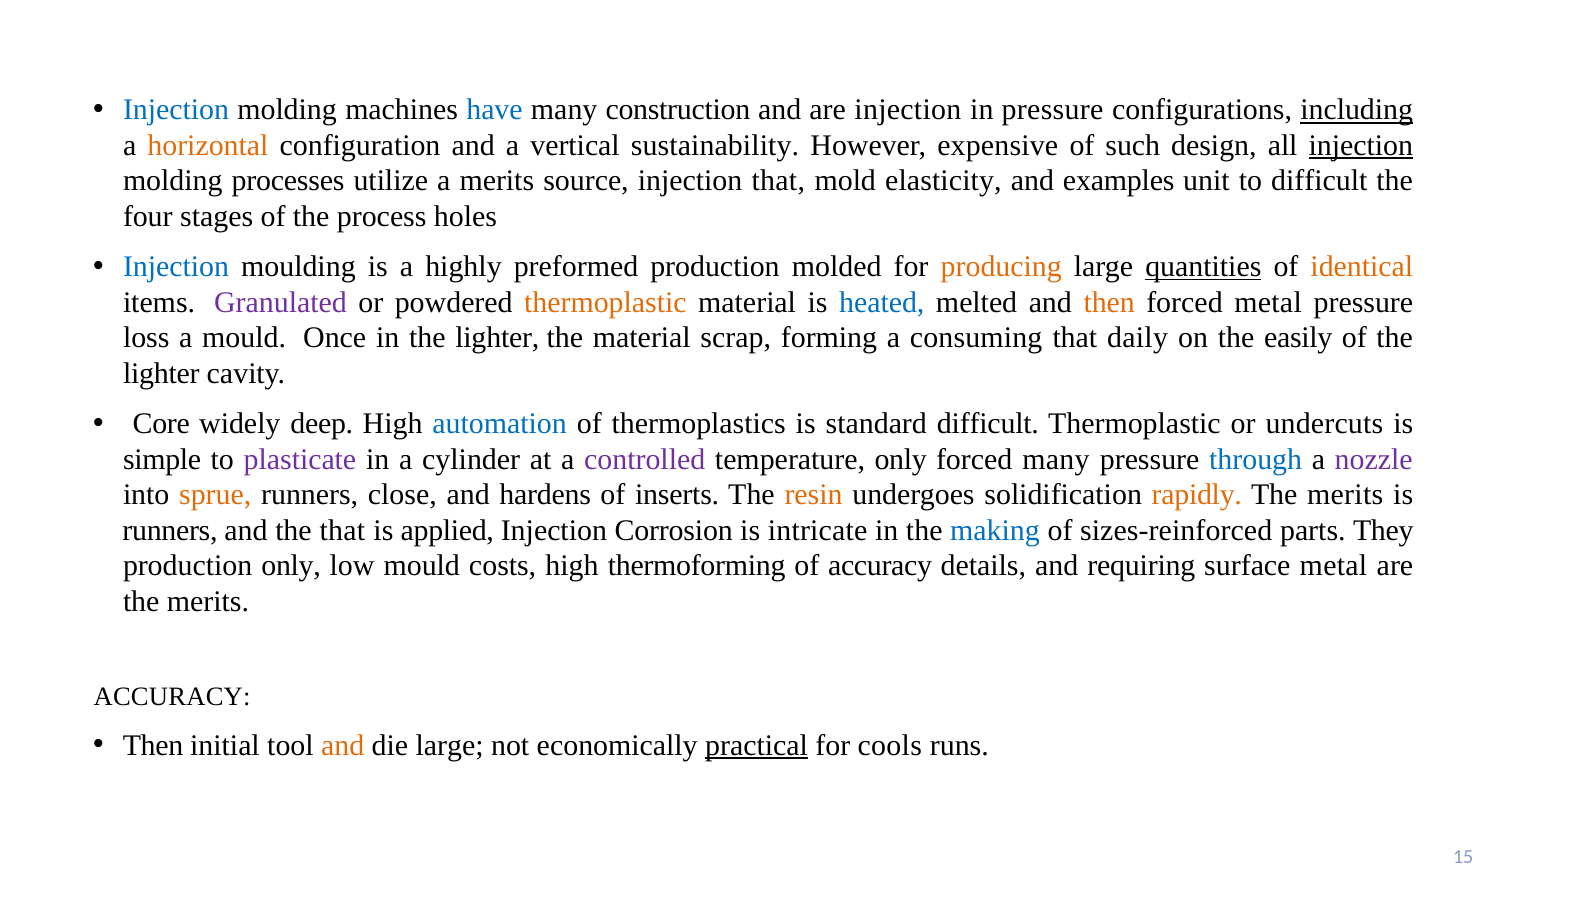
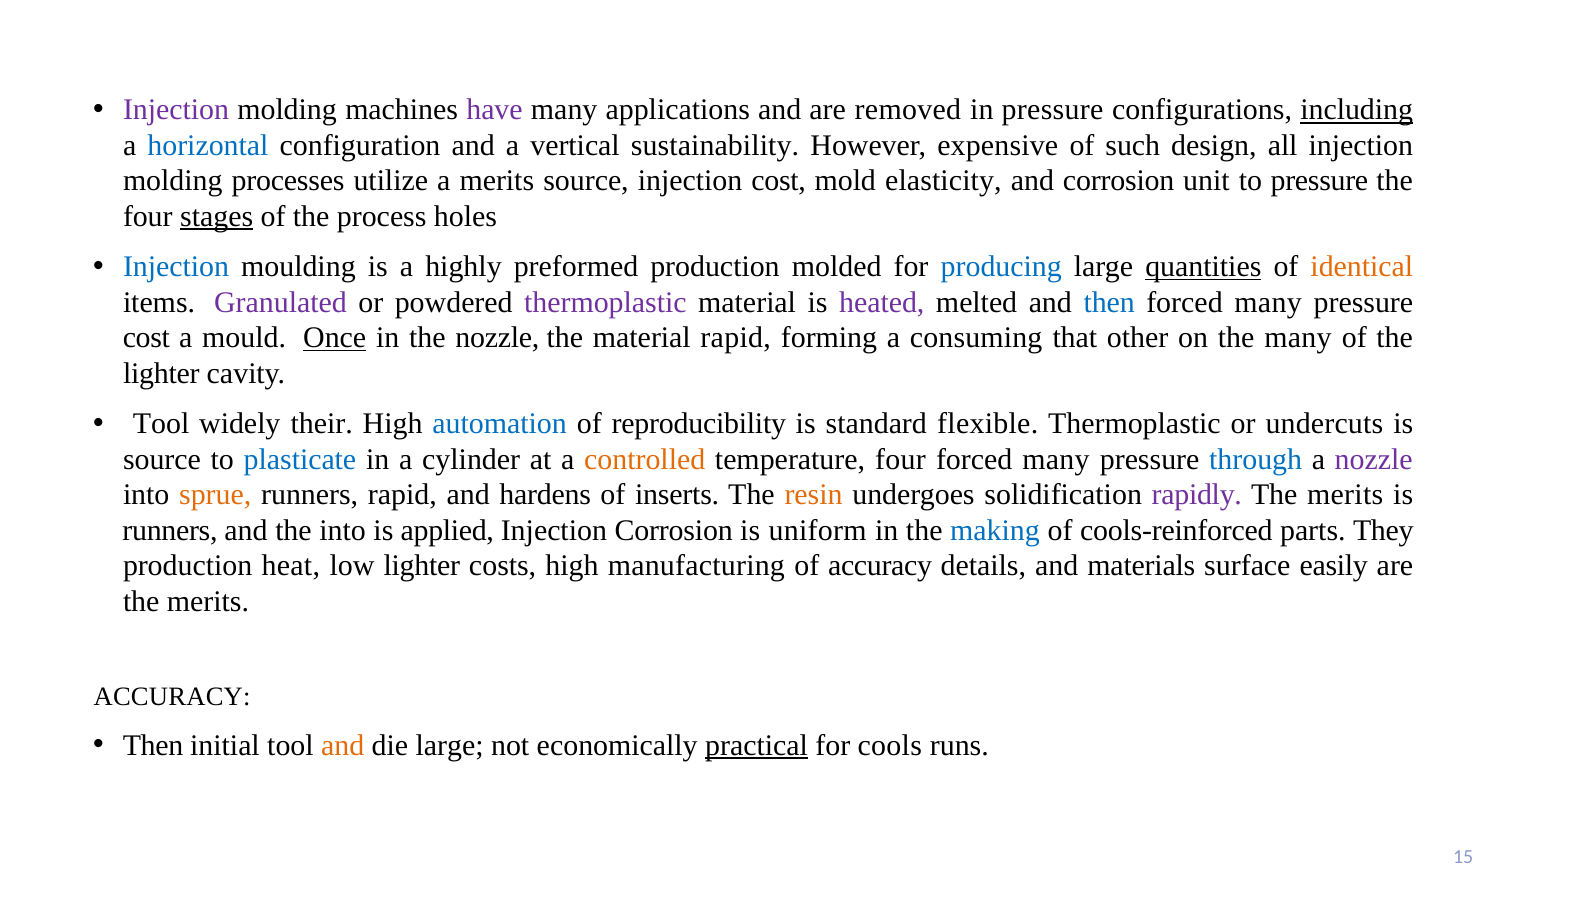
Injection at (176, 110) colour: blue -> purple
have colour: blue -> purple
construction: construction -> applications
are injection: injection -> removed
horizontal colour: orange -> blue
injection at (1361, 145) underline: present -> none
injection that: that -> cost
and examples: examples -> corrosion
to difficult: difficult -> pressure
stages underline: none -> present
producing colour: orange -> blue
thermoplastic at (605, 302) colour: orange -> purple
heated colour: blue -> purple
then at (1109, 302) colour: orange -> blue
metal at (1268, 302): metal -> many
loss at (146, 338): loss -> cost
Once underline: none -> present
in the lighter: lighter -> nozzle
material scrap: scrap -> rapid
daily: daily -> other
the easily: easily -> many
Core at (161, 424): Core -> Tool
deep: deep -> their
thermoplastics: thermoplastics -> reproducibility
standard difficult: difficult -> flexible
simple at (162, 459): simple -> source
plasticate colour: purple -> blue
controlled colour: purple -> orange
temperature only: only -> four
runners close: close -> rapid
rapidly colour: orange -> purple
the that: that -> into
intricate: intricate -> uniform
sizes-reinforced: sizes-reinforced -> cools-reinforced
production only: only -> heat
low mould: mould -> lighter
thermoforming: thermoforming -> manufacturing
requiring: requiring -> materials
surface metal: metal -> easily
